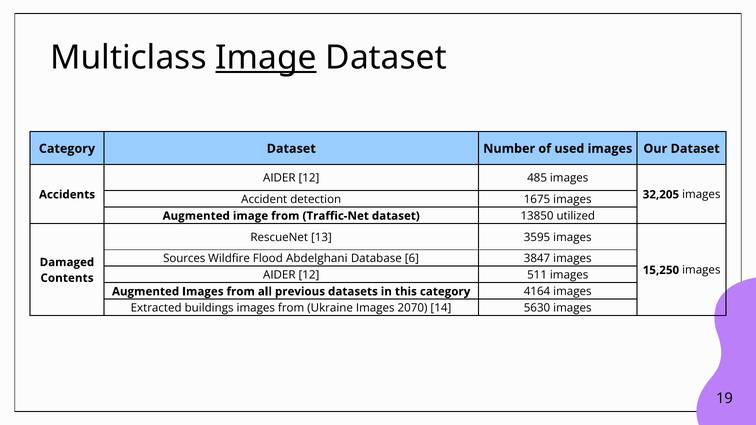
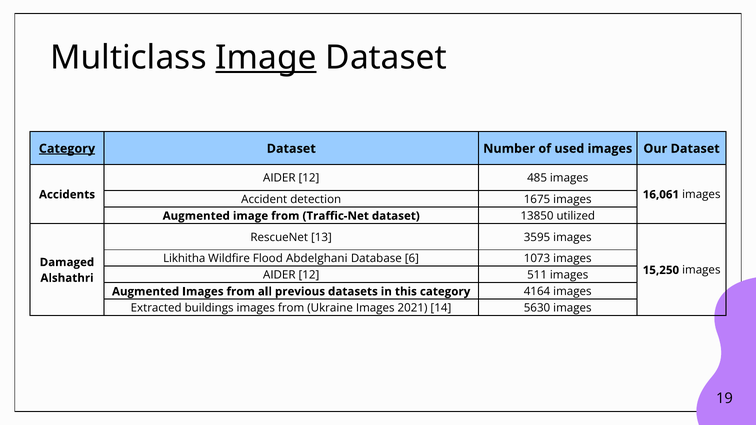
Category at (67, 149) underline: none -> present
32,205: 32,205 -> 16,061
Sources: Sources -> Likhitha
3847: 3847 -> 1073
Contents: Contents -> Alshathri
2070: 2070 -> 2021
